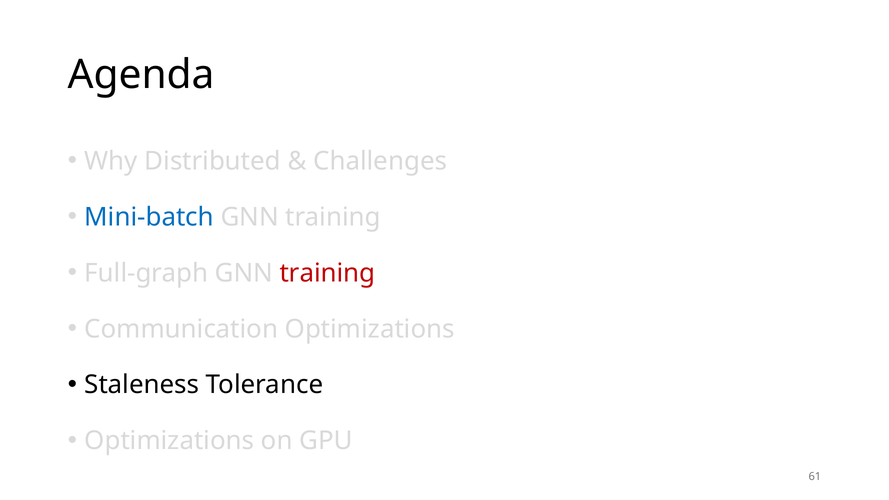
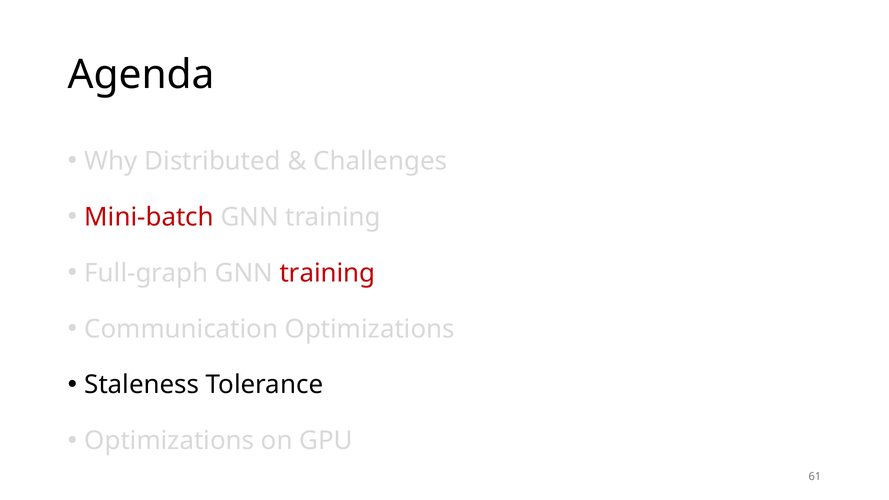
Mini-batch colour: blue -> red
